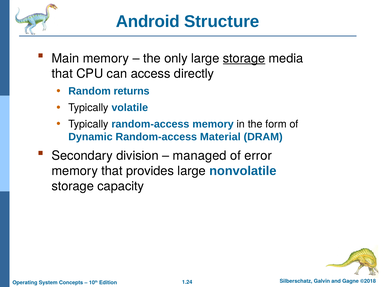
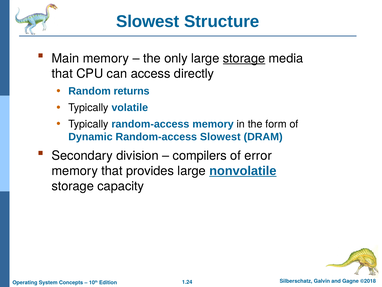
Android at (148, 21): Android -> Slowest
Random-access Material: Material -> Slowest
managed: managed -> compilers
nonvolatile underline: none -> present
